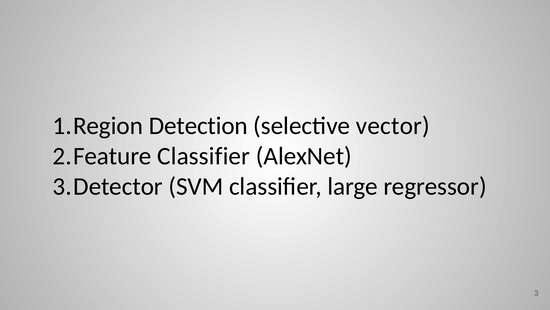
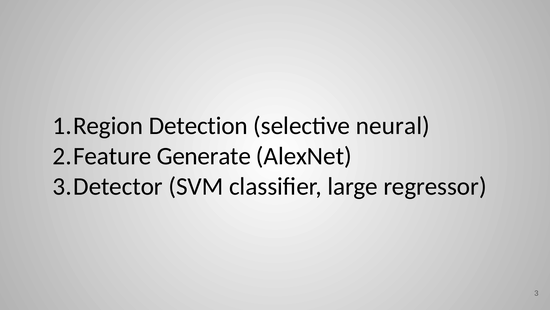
vector: vector -> neural
Classifier at (204, 156): Classifier -> Generate
